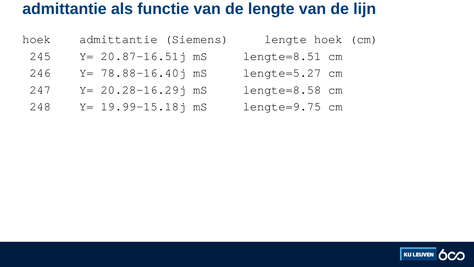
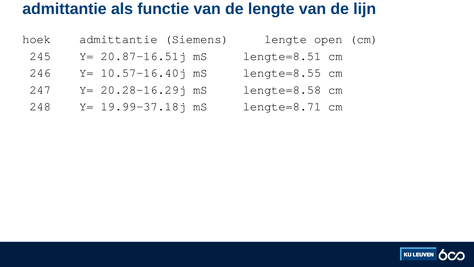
lengte hoek: hoek -> open
78.88-16.40j: 78.88-16.40j -> 10.57-16.40j
lengte=5.27: lengte=5.27 -> lengte=8.55
19.99-15.18j: 19.99-15.18j -> 19.99-37.18j
lengte=9.75: lengte=9.75 -> lengte=8.71
